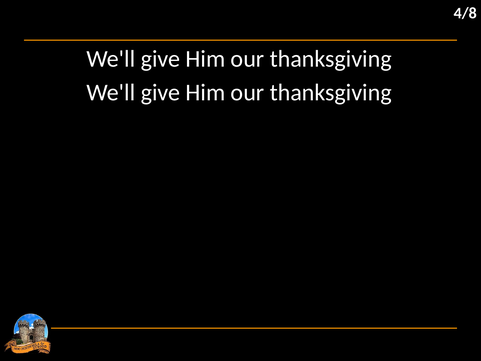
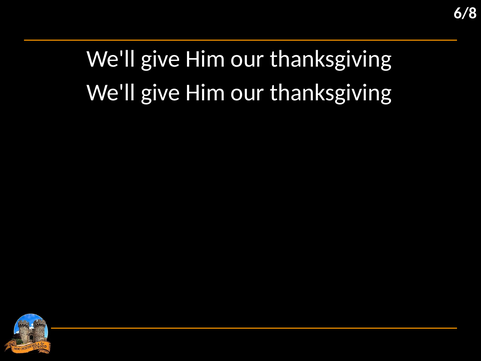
4/8: 4/8 -> 6/8
